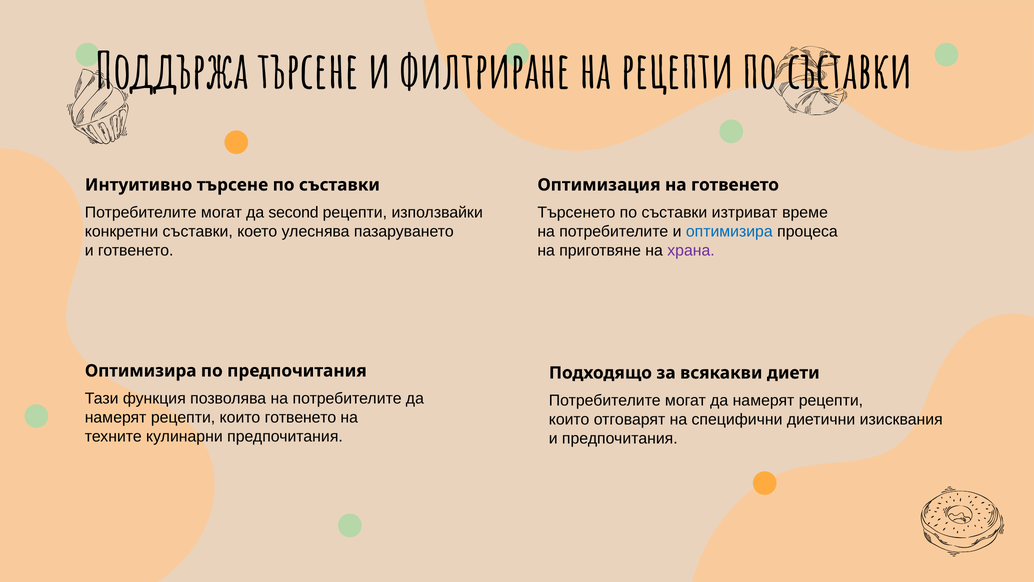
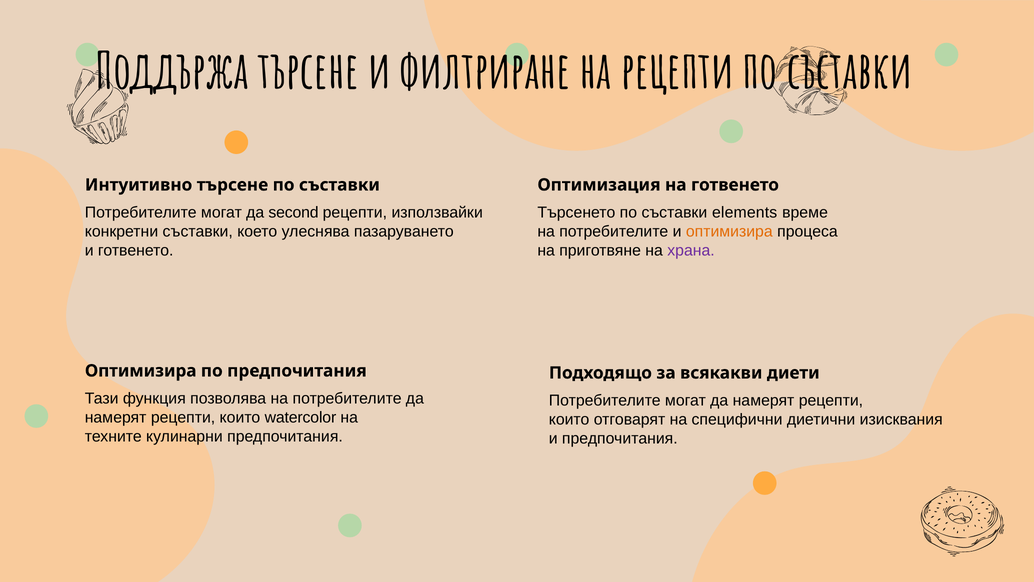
изтриват: изтриват -> elements
оптимизира at (729, 231) colour: blue -> orange
които готвенето: готвенето -> watercolor
